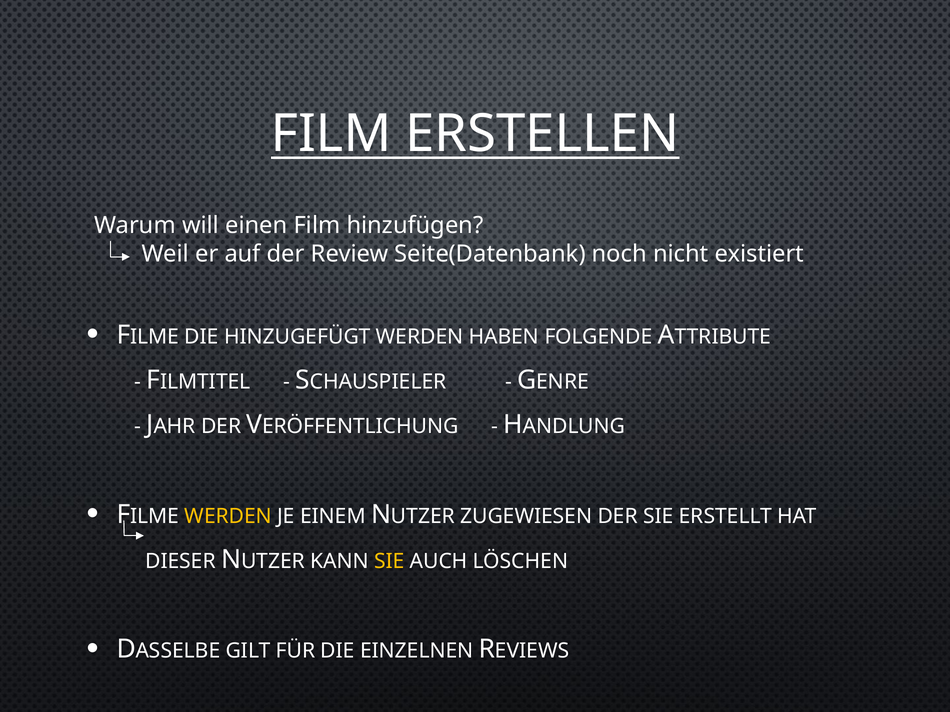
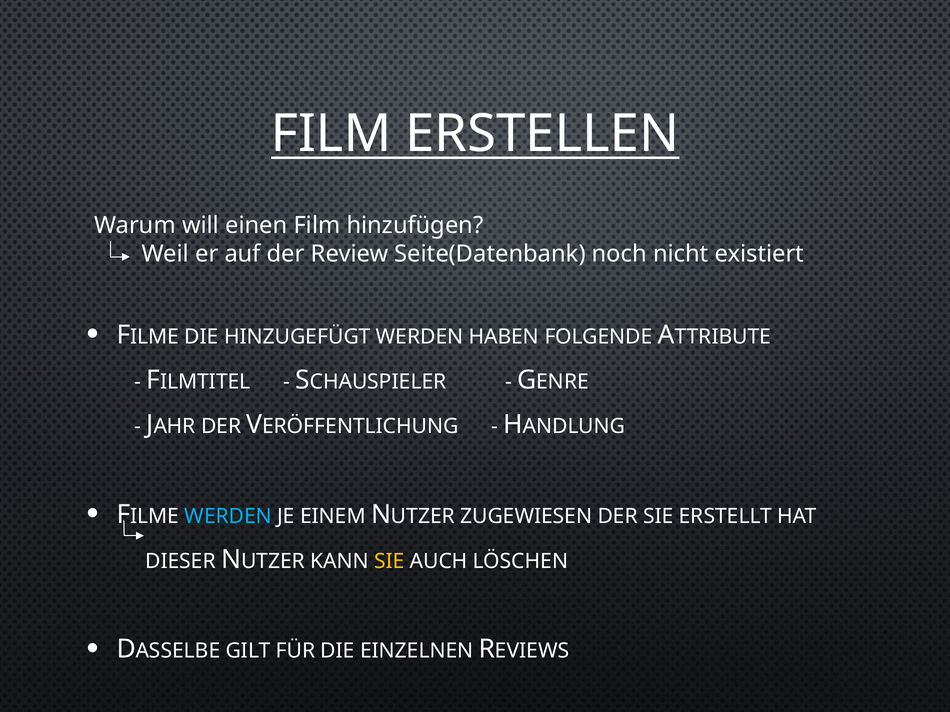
WERDEN at (228, 517) colour: yellow -> light blue
